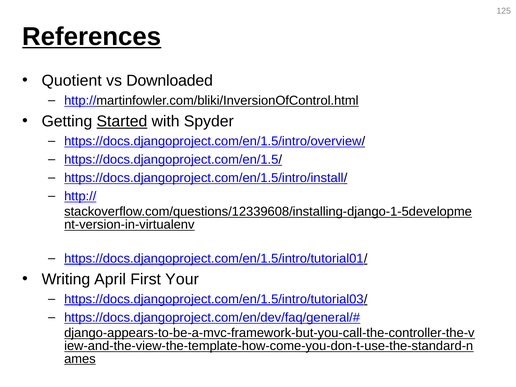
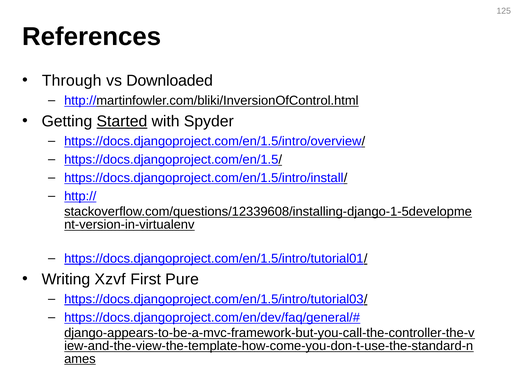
References underline: present -> none
Quotient: Quotient -> Through
April: April -> Xzvf
Your: Your -> Pure
